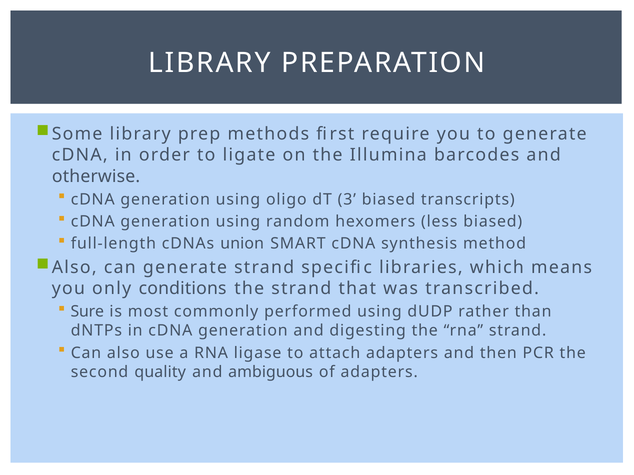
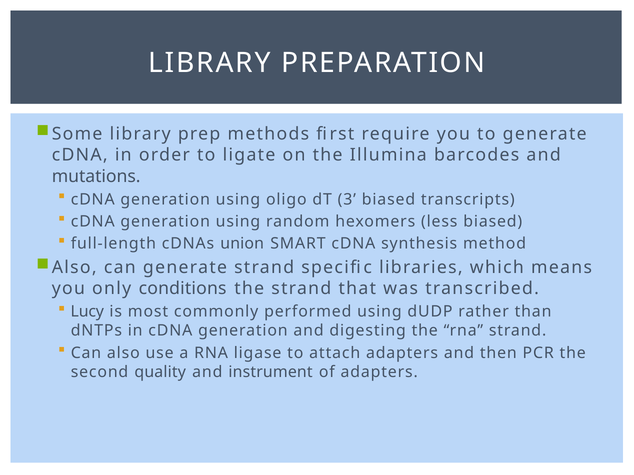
otherwise: otherwise -> mutations
Sure: Sure -> Lucy
ambiguous: ambiguous -> instrument
